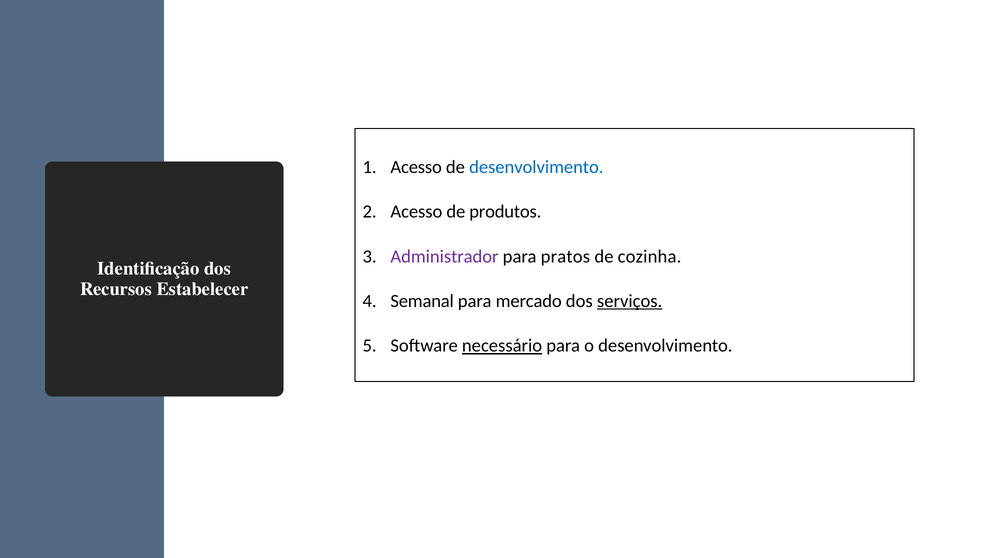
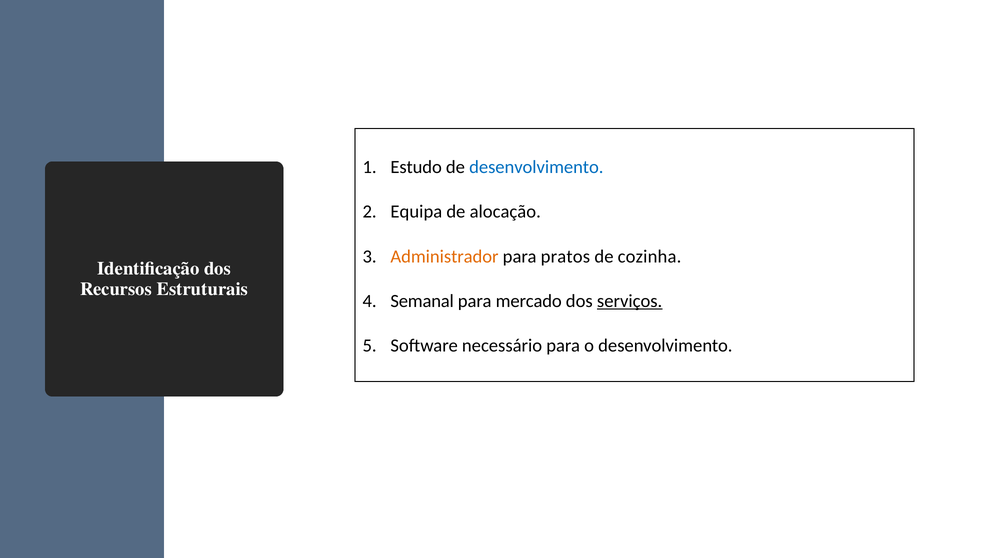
Acesso at (416, 167): Acesso -> Estudo
Acesso at (416, 212): Acesso -> Equipa
produtos: produtos -> alocação
Administrador colour: purple -> orange
Estabelecer: Estabelecer -> Estruturais
necessário underline: present -> none
